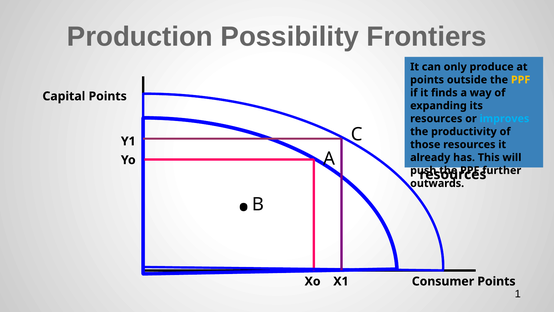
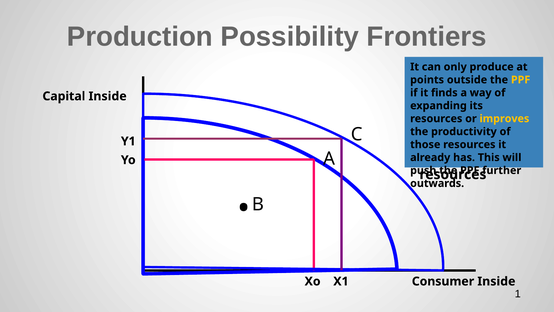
Capital Points: Points -> Inside
improves colour: light blue -> yellow
Consumer Points: Points -> Inside
